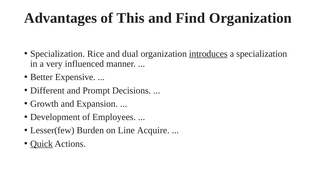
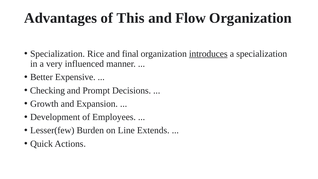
Find: Find -> Flow
dual: dual -> final
Different: Different -> Checking
Acquire: Acquire -> Extends
Quick underline: present -> none
